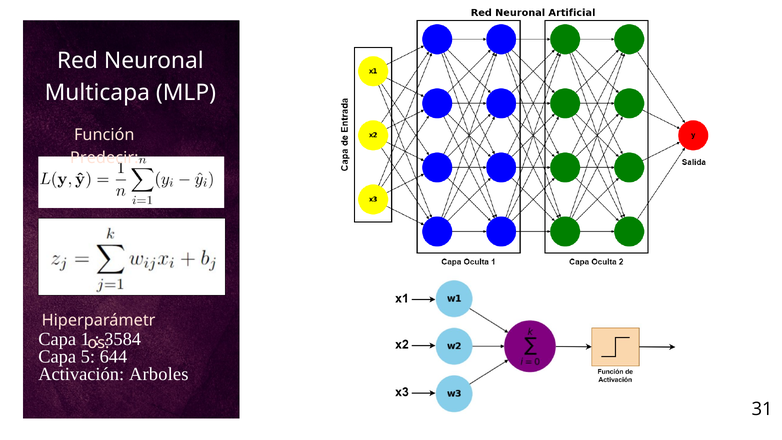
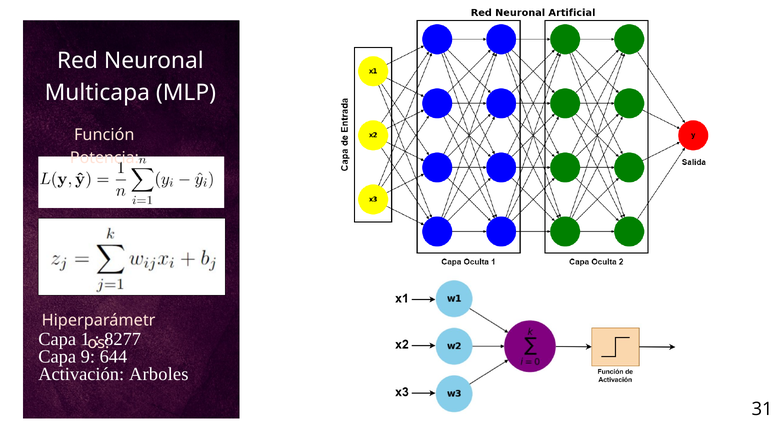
Predecir: Predecir -> Potencia
3584: 3584 -> 8277
5: 5 -> 9
